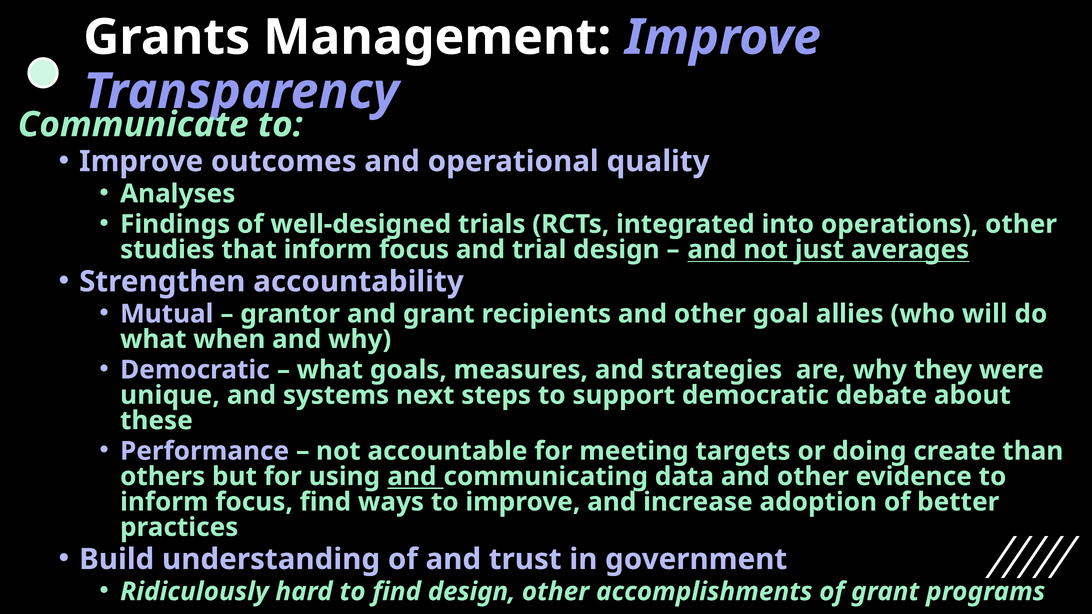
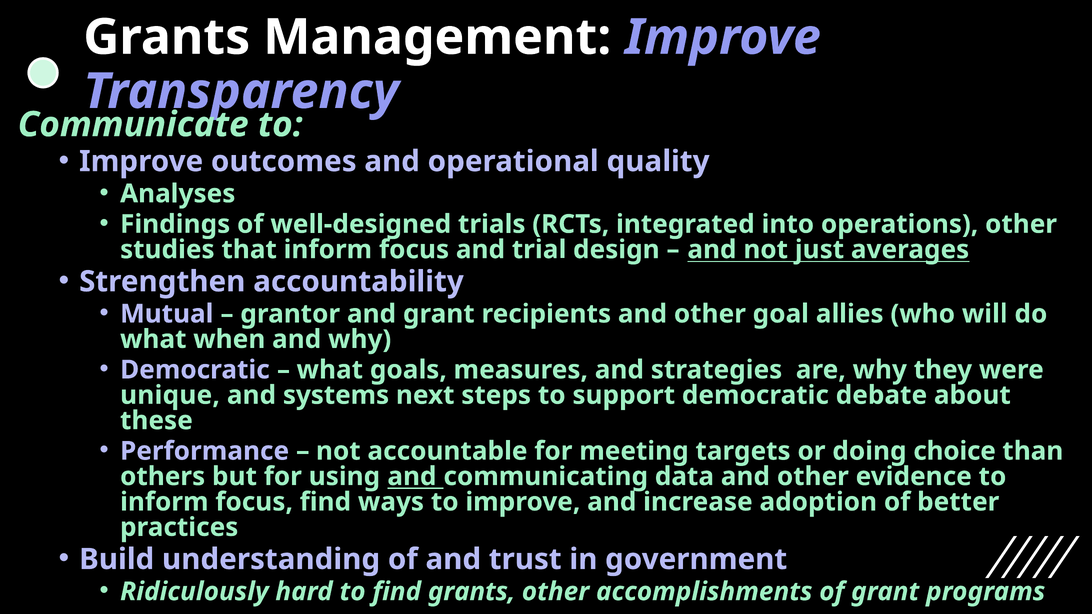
create: create -> choice
find design: design -> grants
